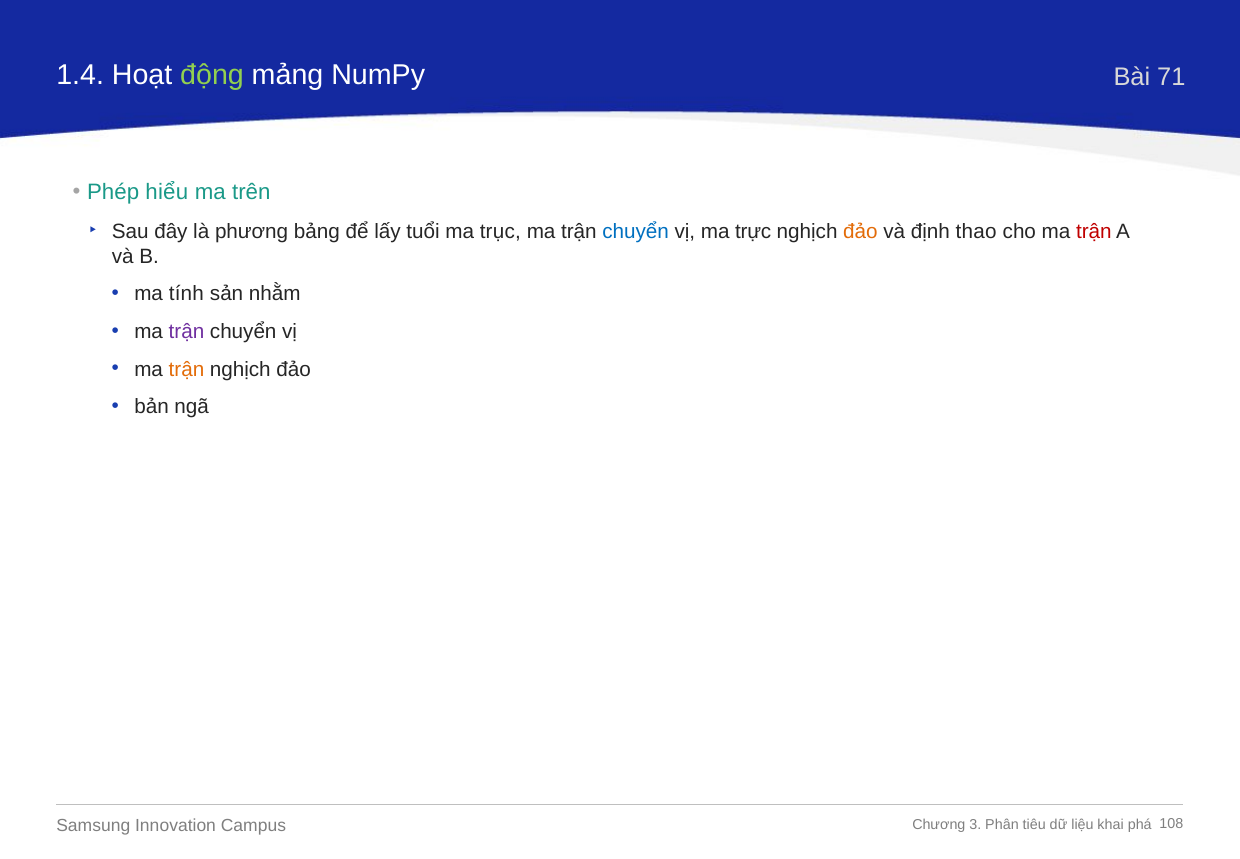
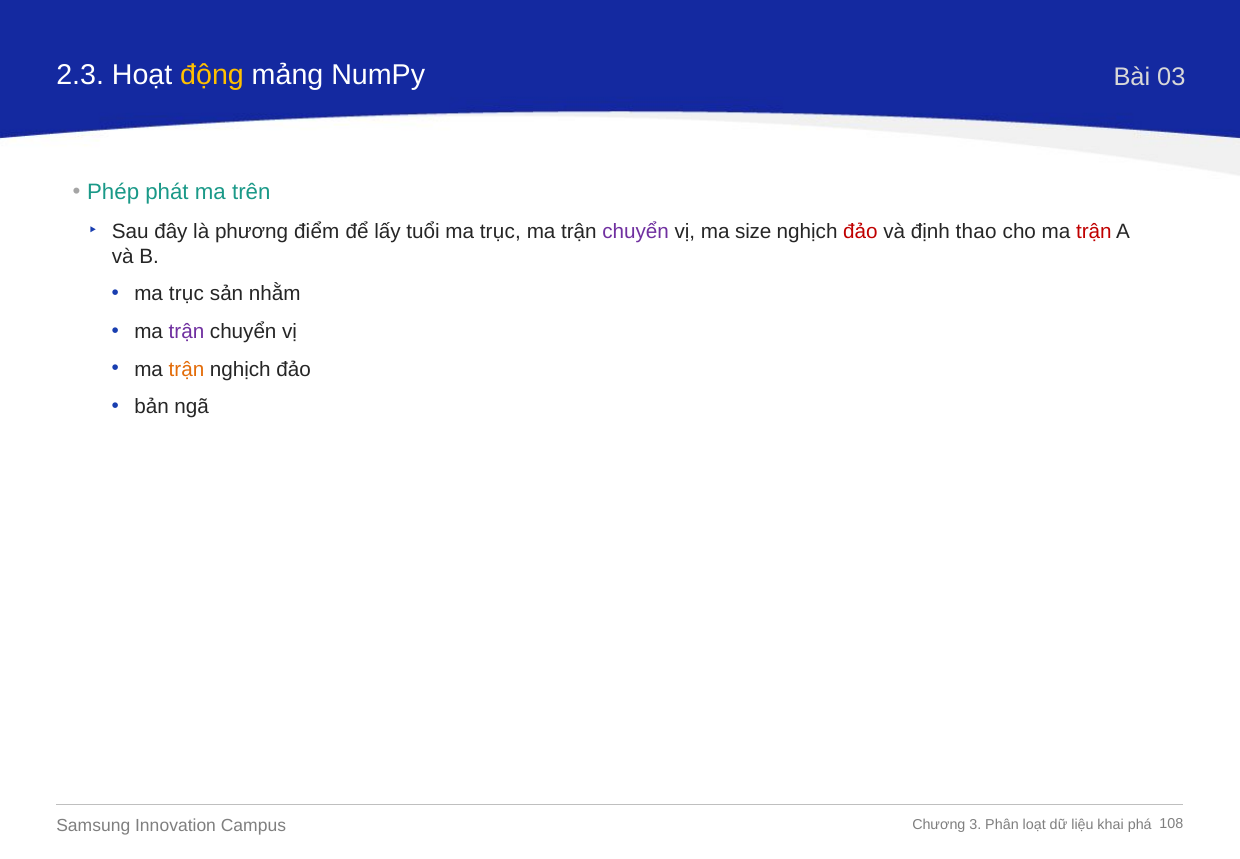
1.4: 1.4 -> 2.3
động colour: light green -> yellow
71: 71 -> 03
hiểu: hiểu -> phát
bảng: bảng -> điểm
chuyển at (636, 232) colour: blue -> purple
trực: trực -> size
đảo at (860, 232) colour: orange -> red
tính at (186, 294): tính -> trục
tiêu: tiêu -> loạt
